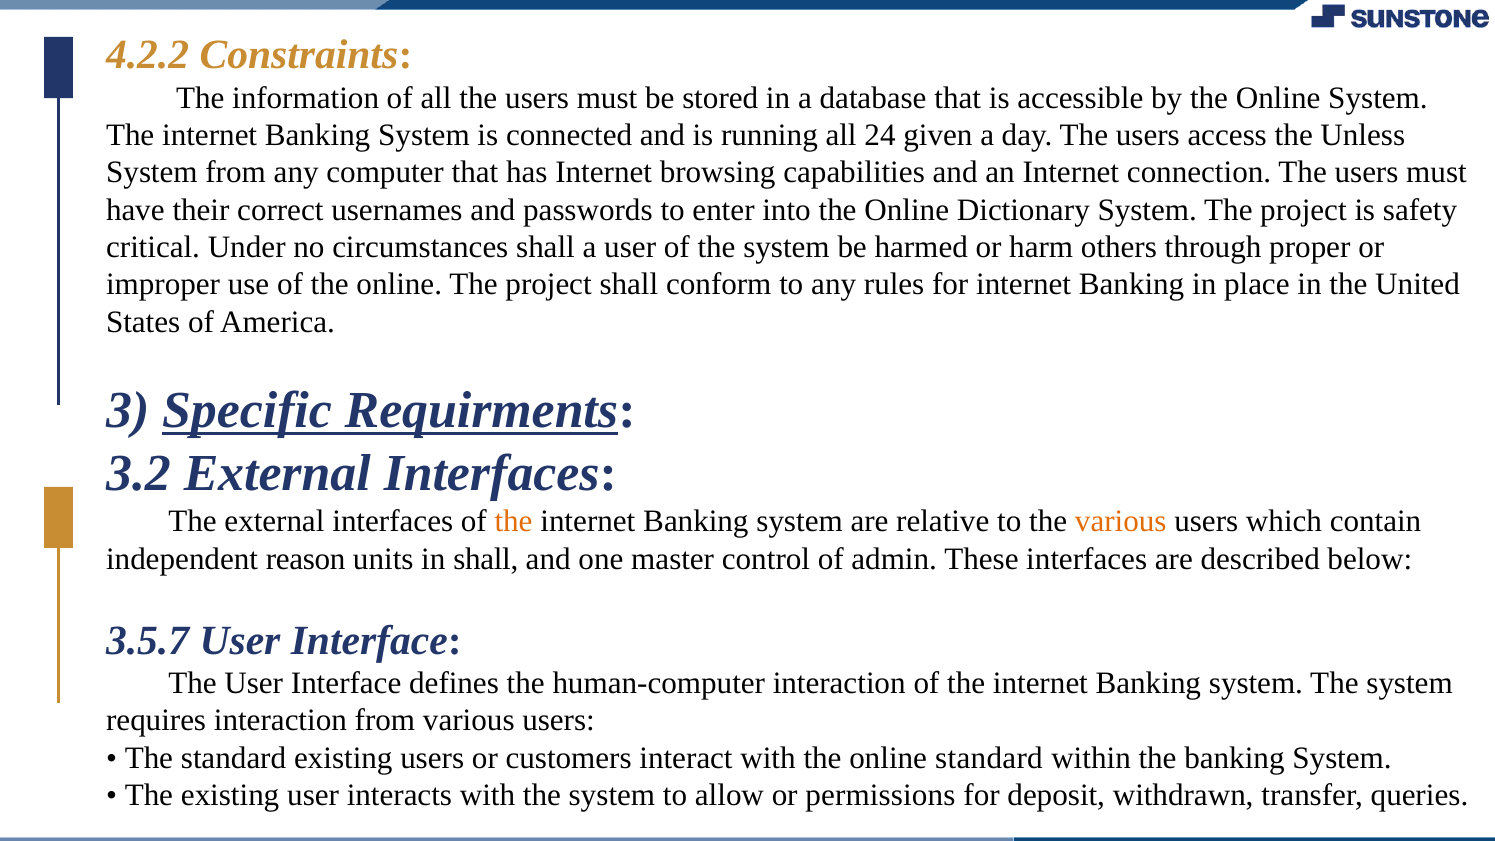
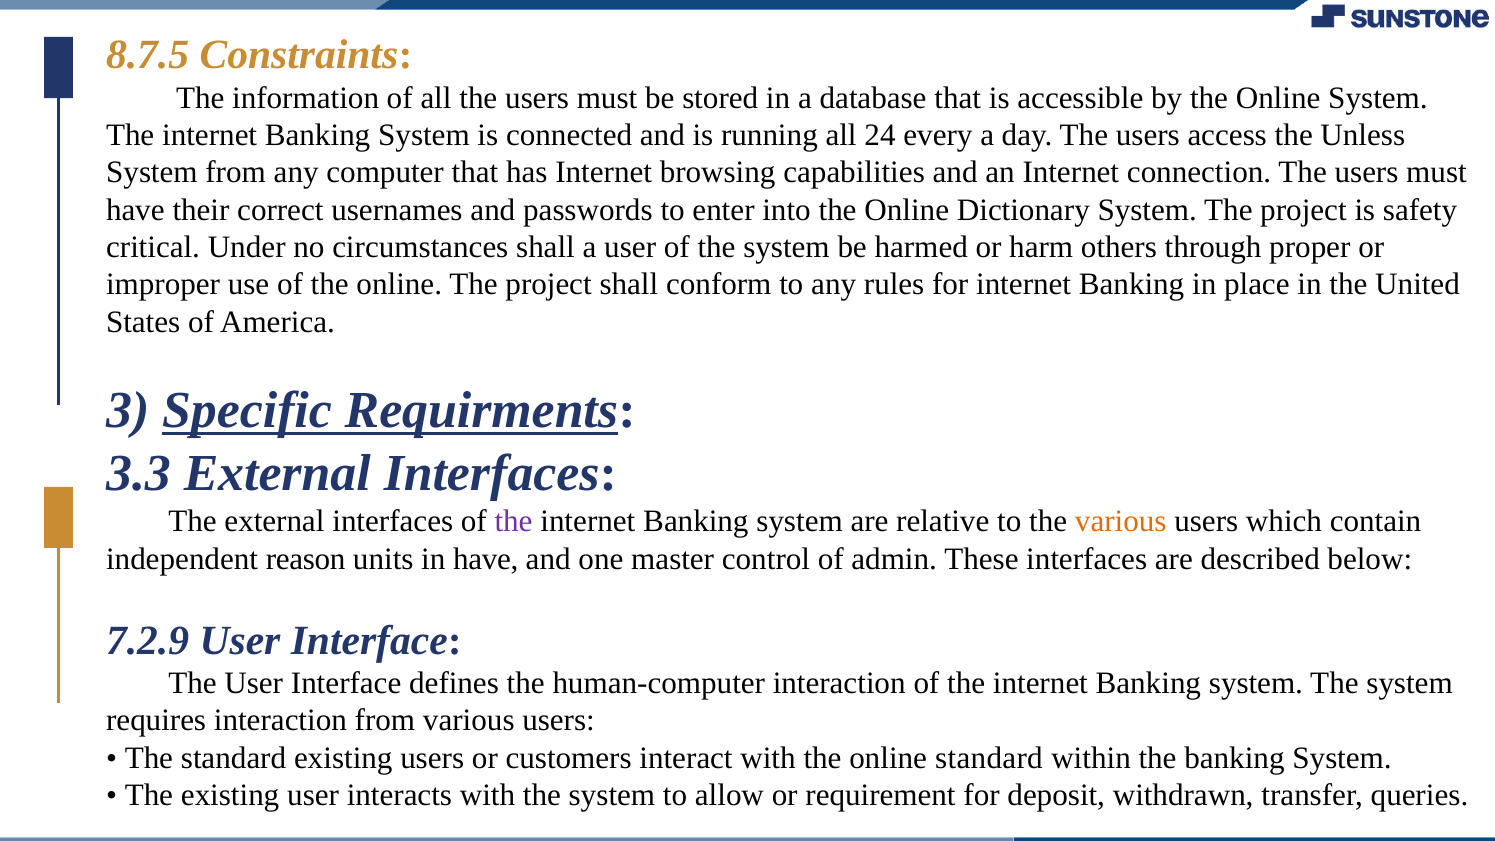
4.2.2: 4.2.2 -> 8.7.5
given: given -> every
3.2: 3.2 -> 3.3
the at (514, 521) colour: orange -> purple
in shall: shall -> have
3.5.7: 3.5.7 -> 7.2.9
permissions: permissions -> requirement
